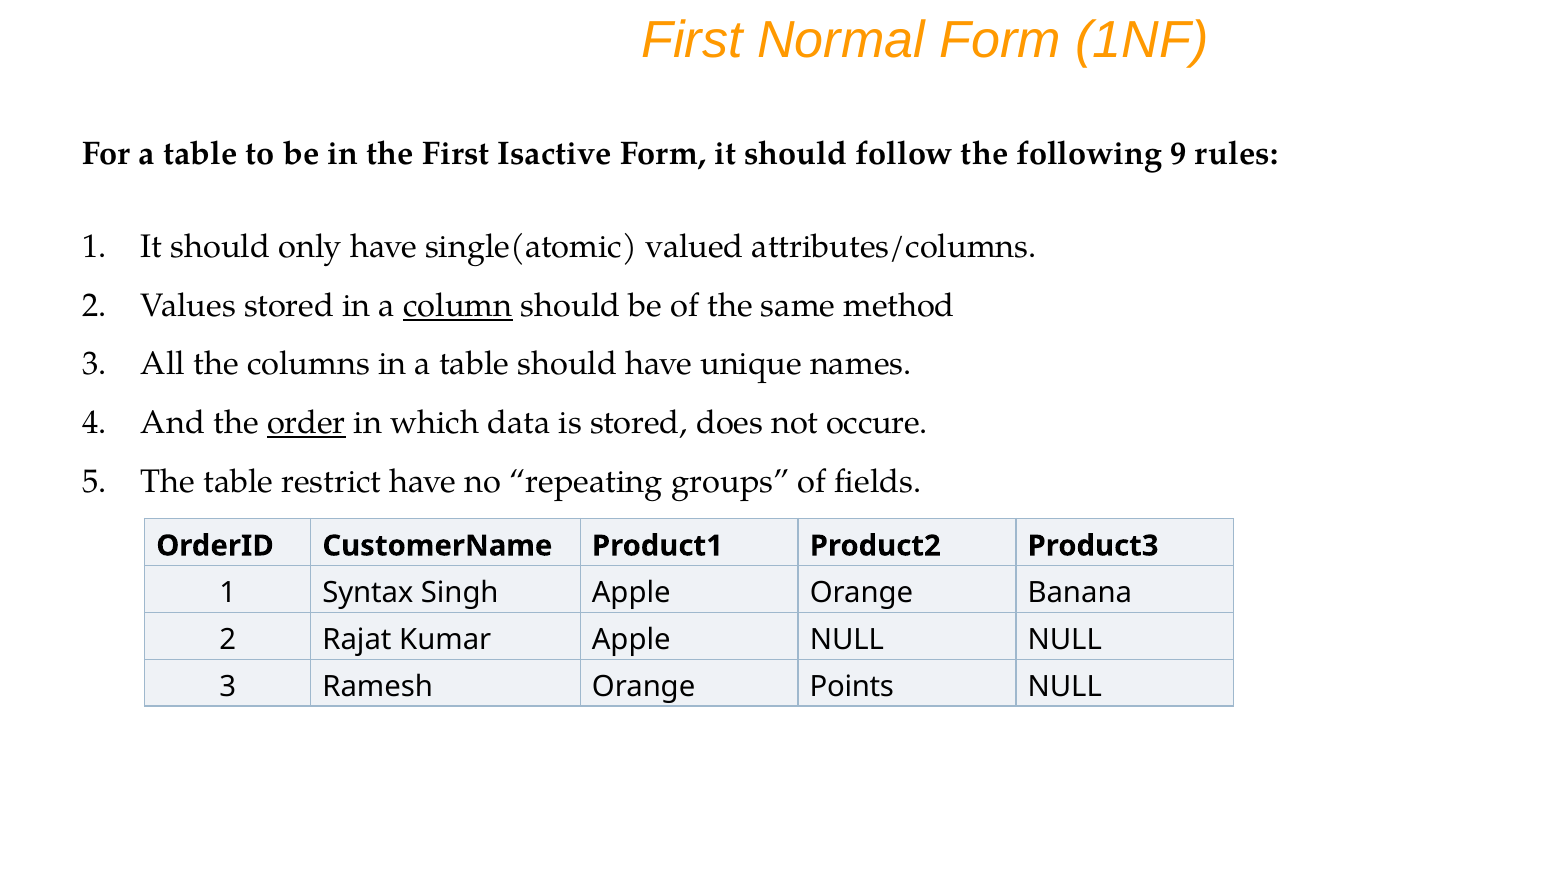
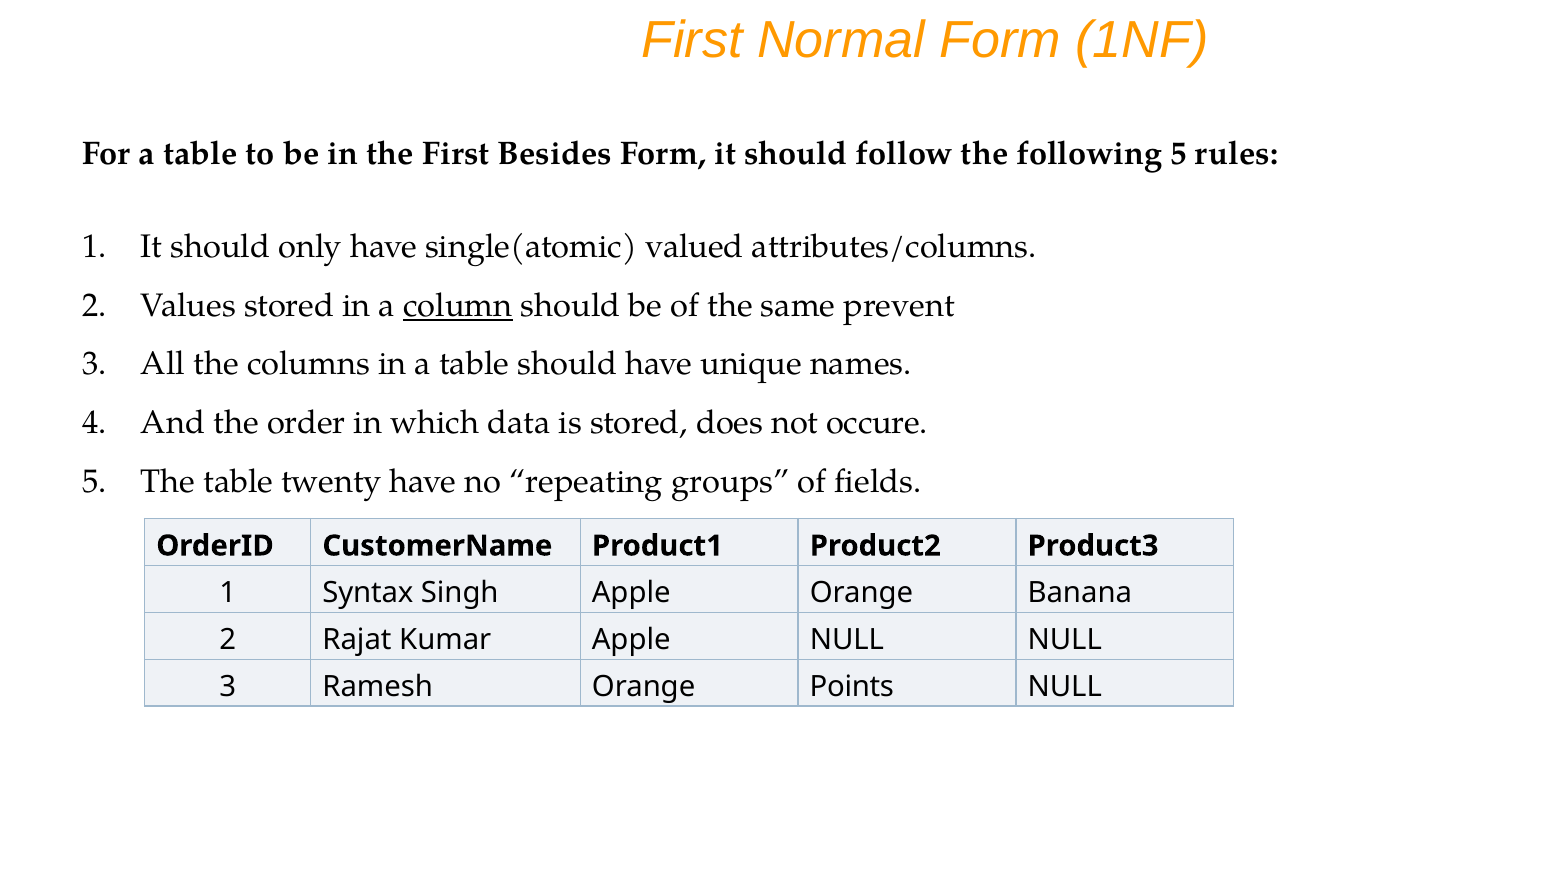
Isactive: Isactive -> Besides
following 9: 9 -> 5
method: method -> prevent
order underline: present -> none
restrict: restrict -> twenty
